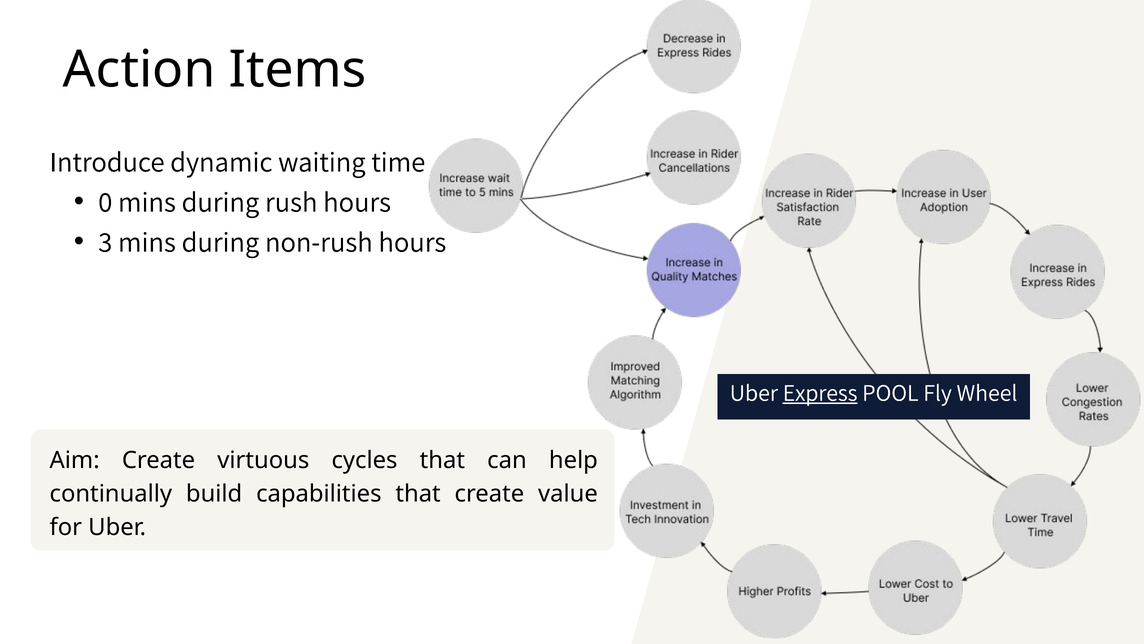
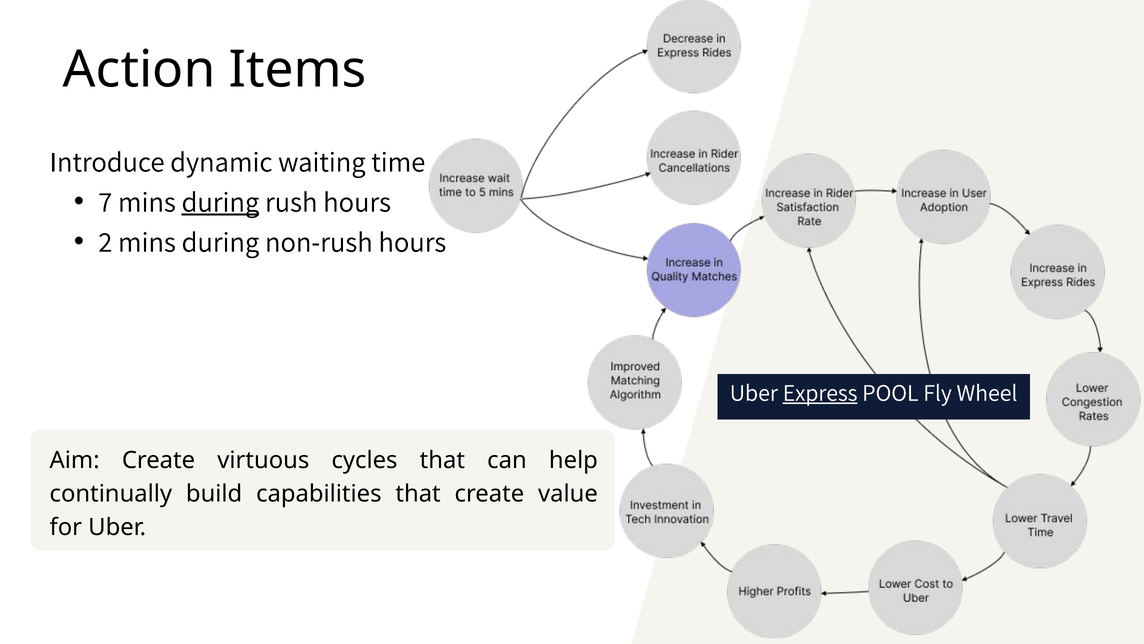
0: 0 -> 7
during at (220, 202) underline: none -> present
3: 3 -> 2
